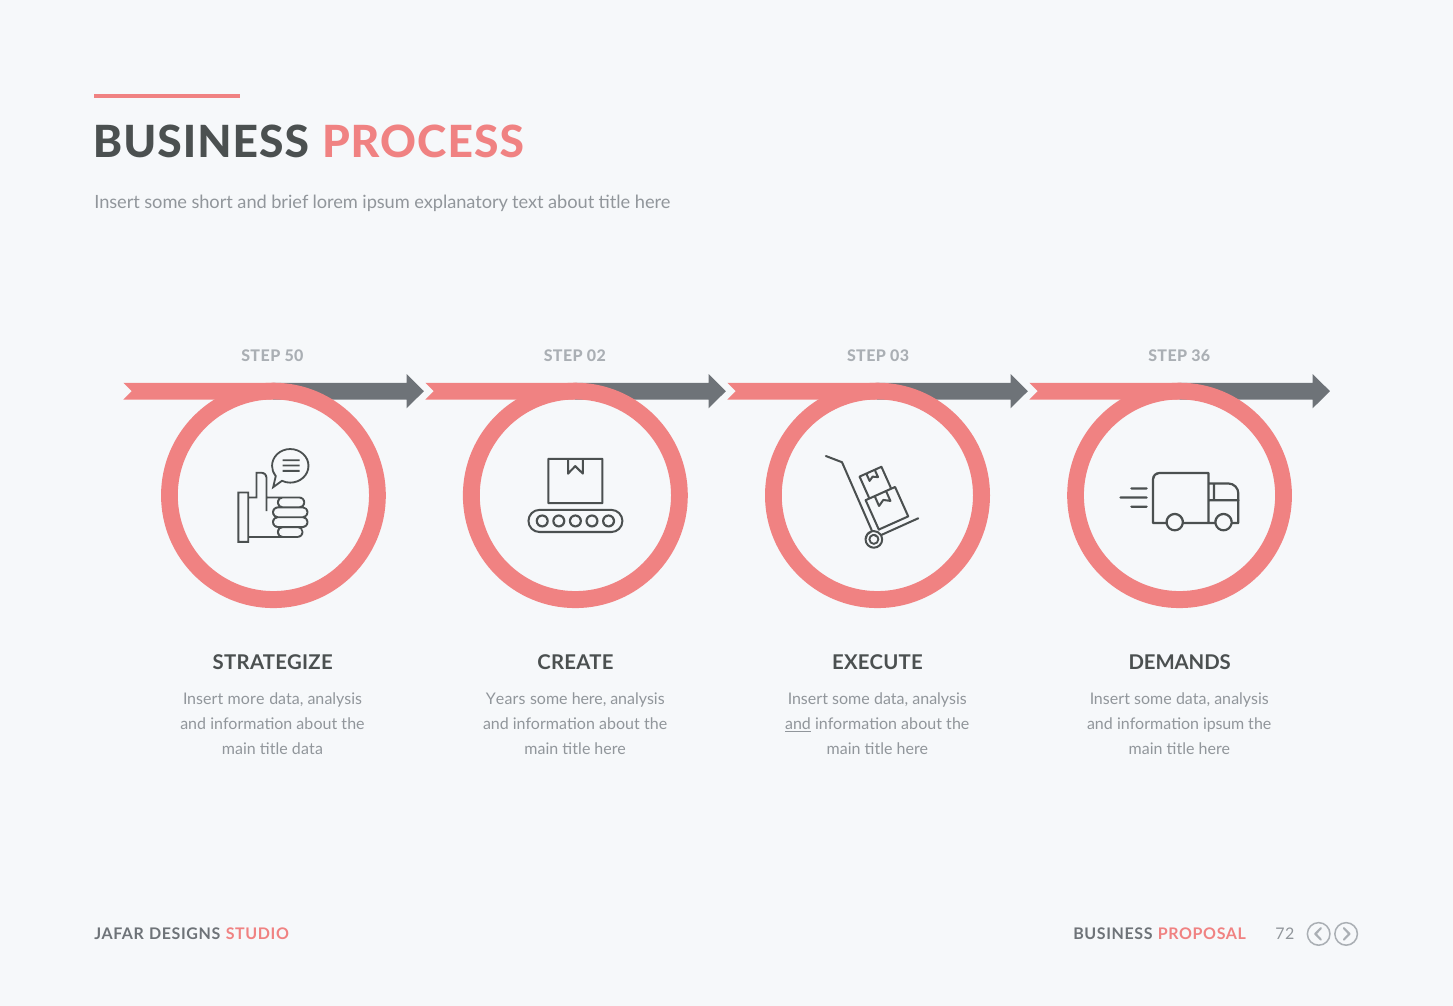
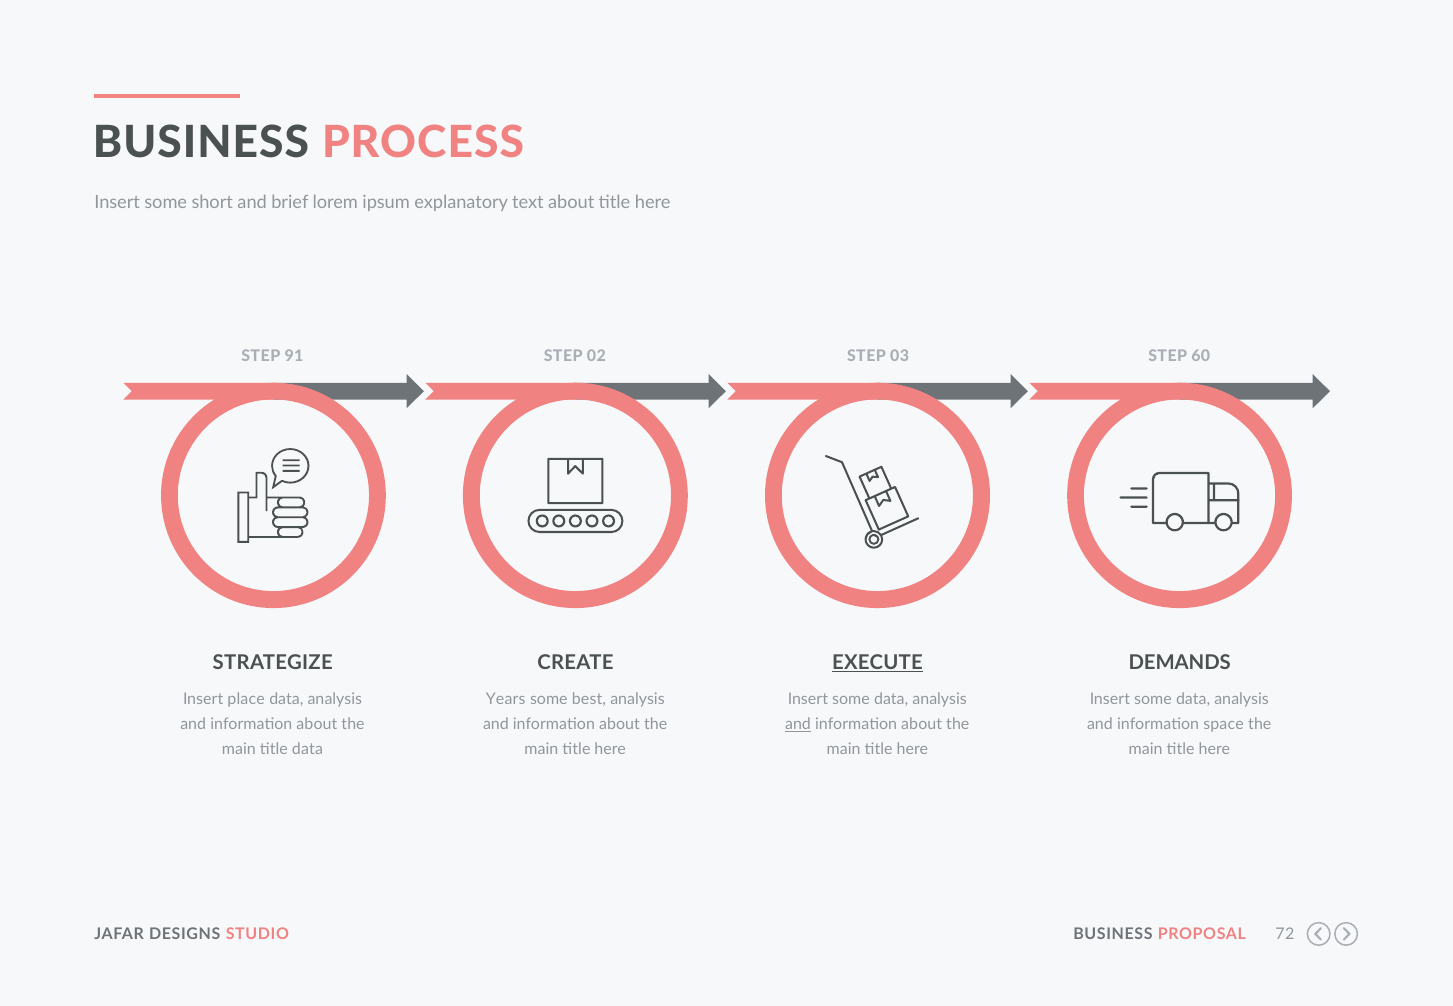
50: 50 -> 91
36: 36 -> 60
EXECUTE underline: none -> present
more: more -> place
some here: here -> best
information ipsum: ipsum -> space
